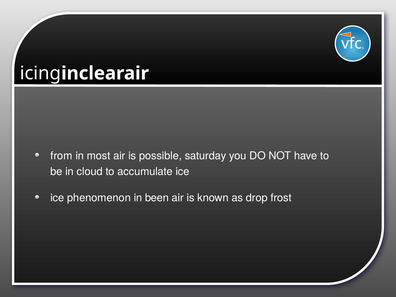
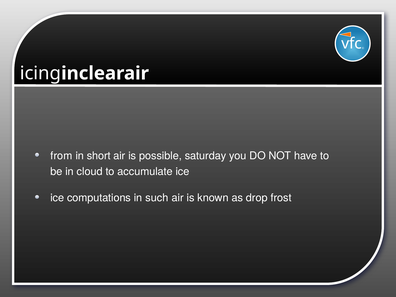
most: most -> short
phenomenon: phenomenon -> computations
been: been -> such
